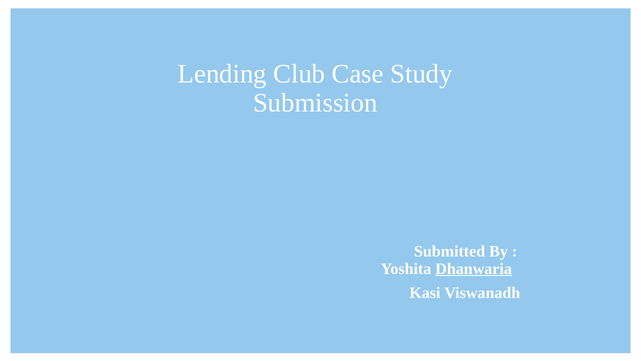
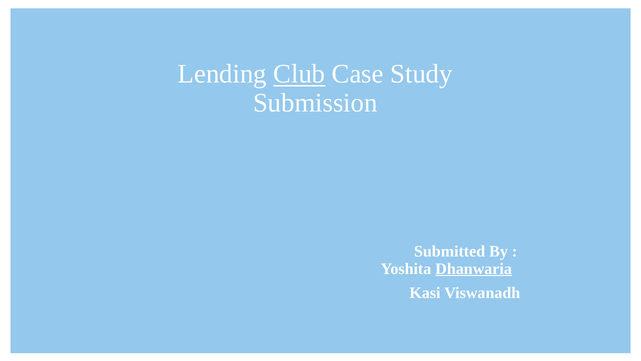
Club underline: none -> present
